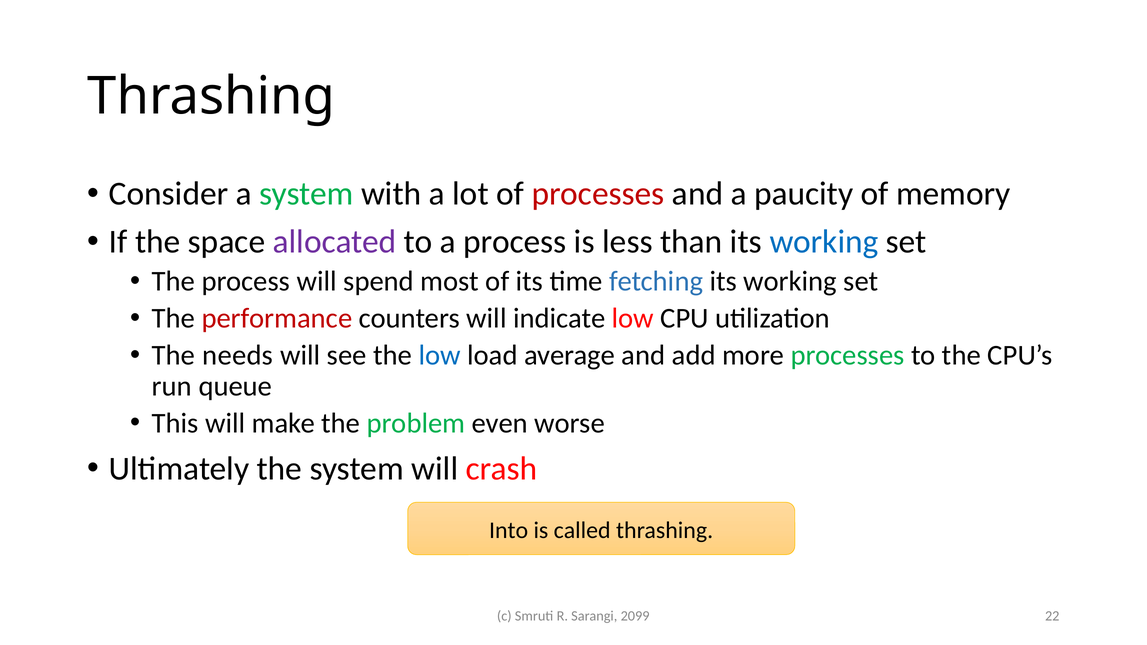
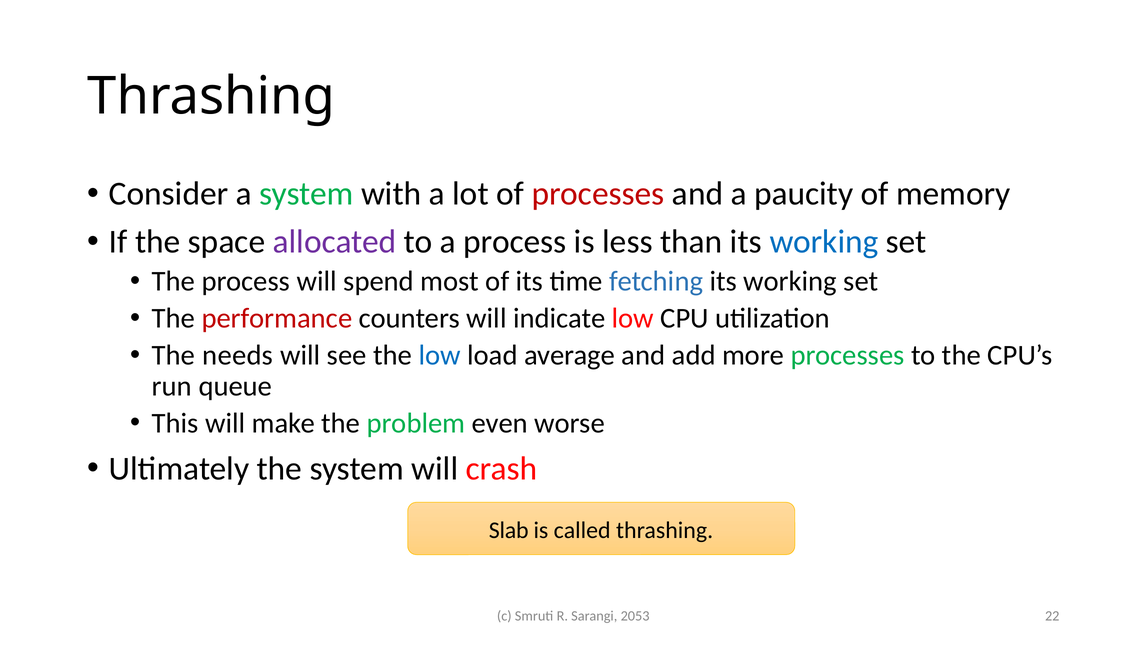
Into: Into -> Slab
2099: 2099 -> 2053
